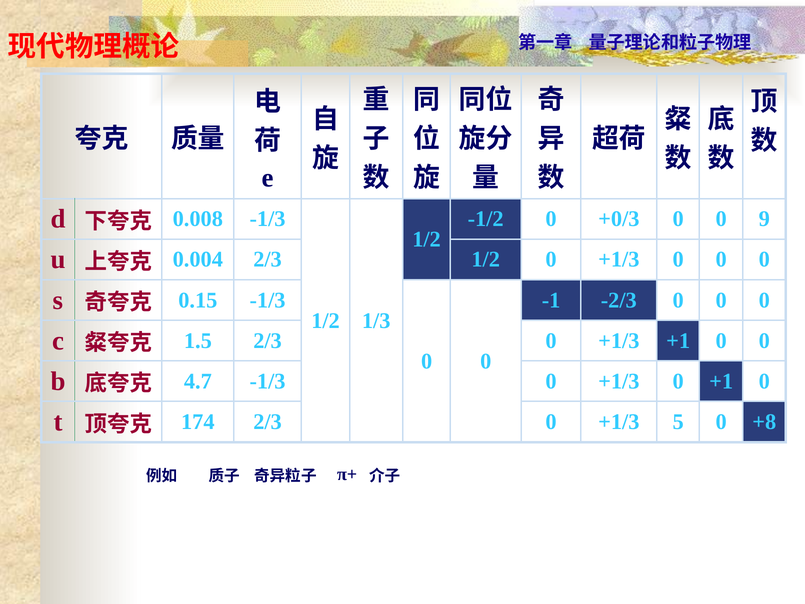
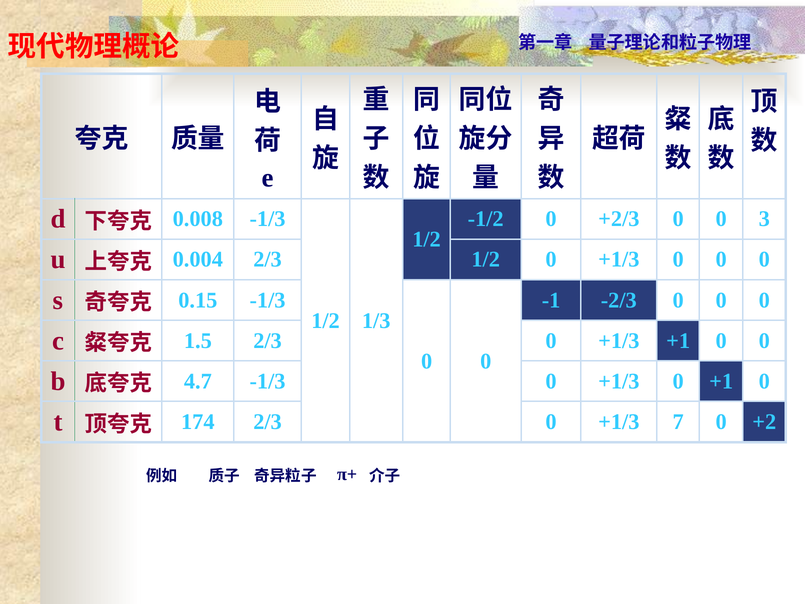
+0/3: +0/3 -> +2/3
9: 9 -> 3
5: 5 -> 7
+8: +8 -> +2
